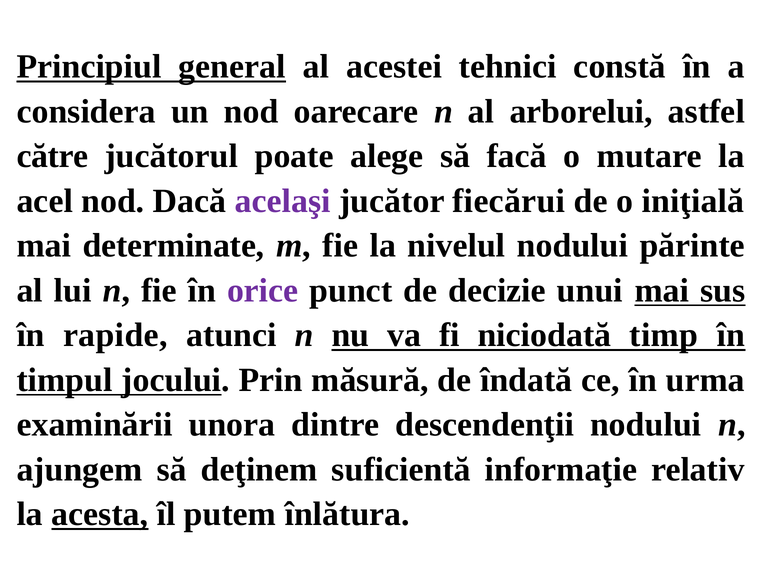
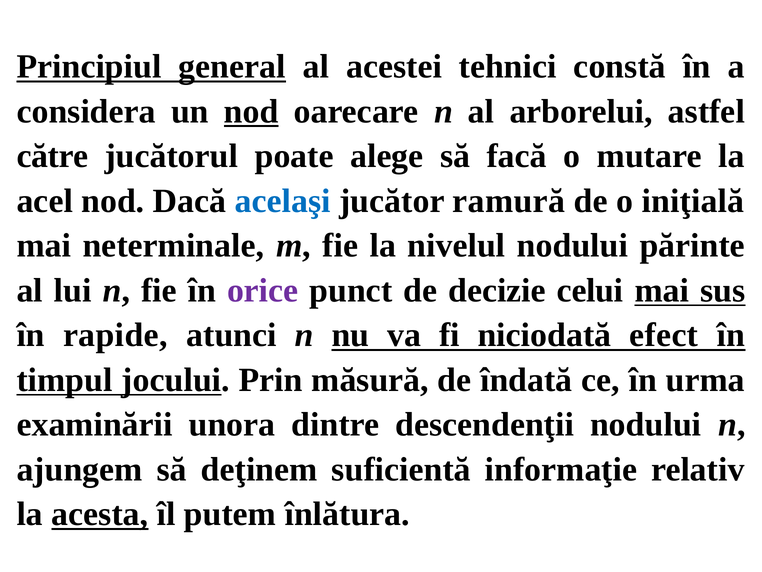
nod at (251, 111) underline: none -> present
acelaşi colour: purple -> blue
fiecărui: fiecărui -> ramură
determinate: determinate -> neterminale
unui: unui -> celui
timp: timp -> efect
